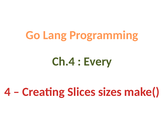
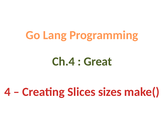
Every: Every -> Great
